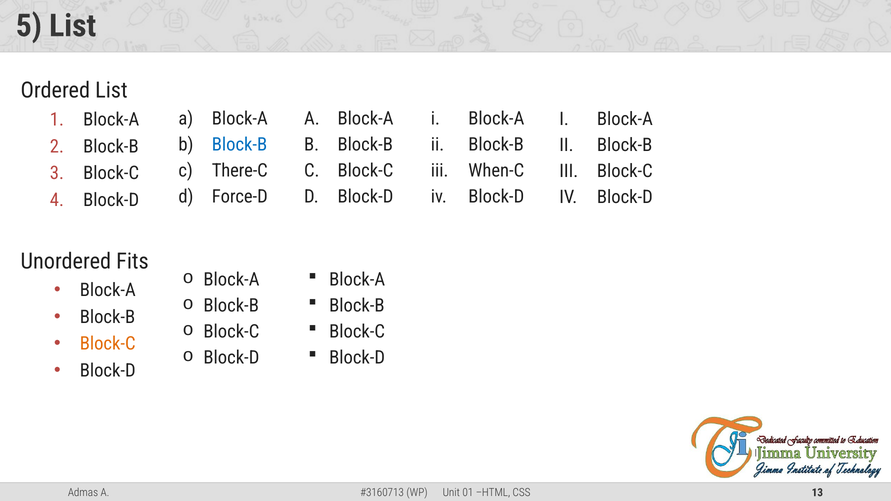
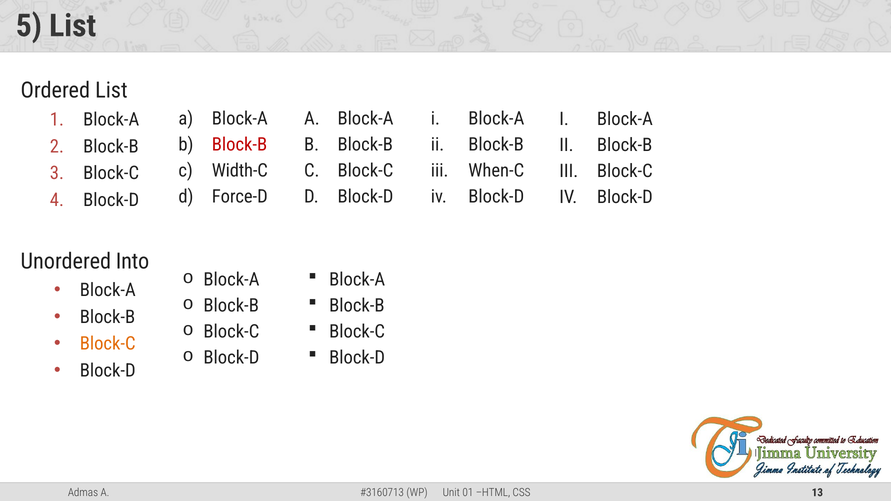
Block-B at (240, 145) colour: blue -> red
There-C: There-C -> Width-C
Fits: Fits -> Into
